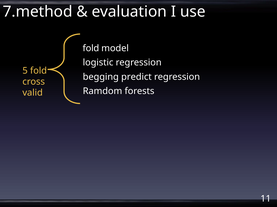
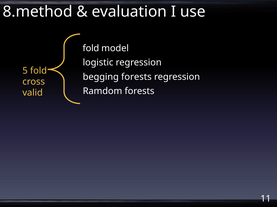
7.method: 7.method -> 8.method
begging predict: predict -> forests
